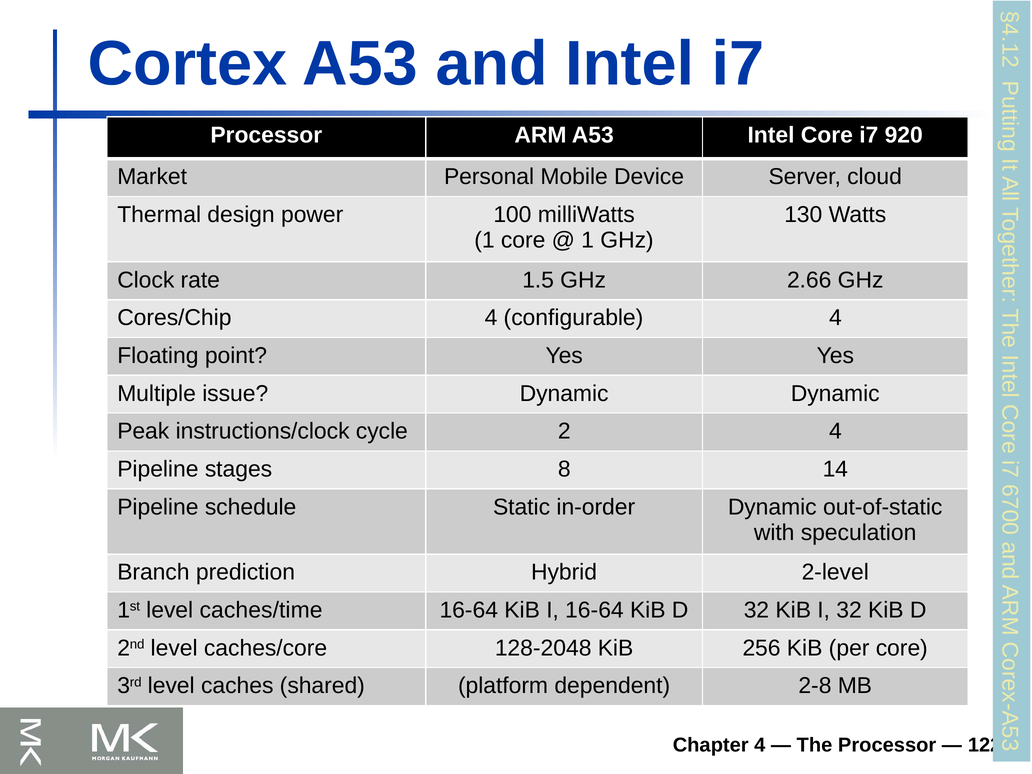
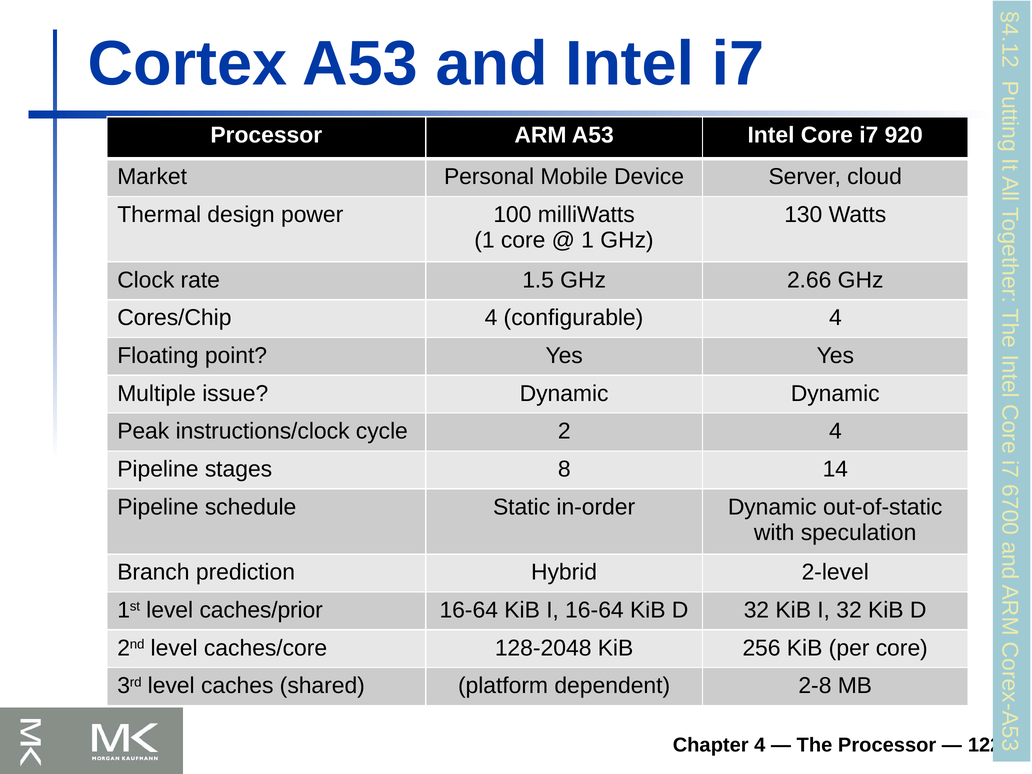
caches/time: caches/time -> caches/prior
